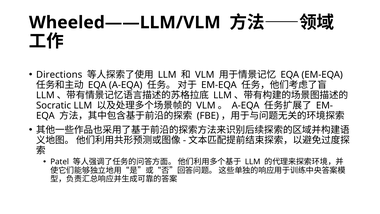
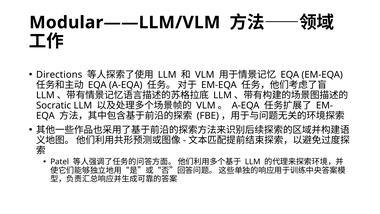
Wheeled——LLM/VLM: Wheeled——LLM/VLM -> Modular——LLM/VLM
